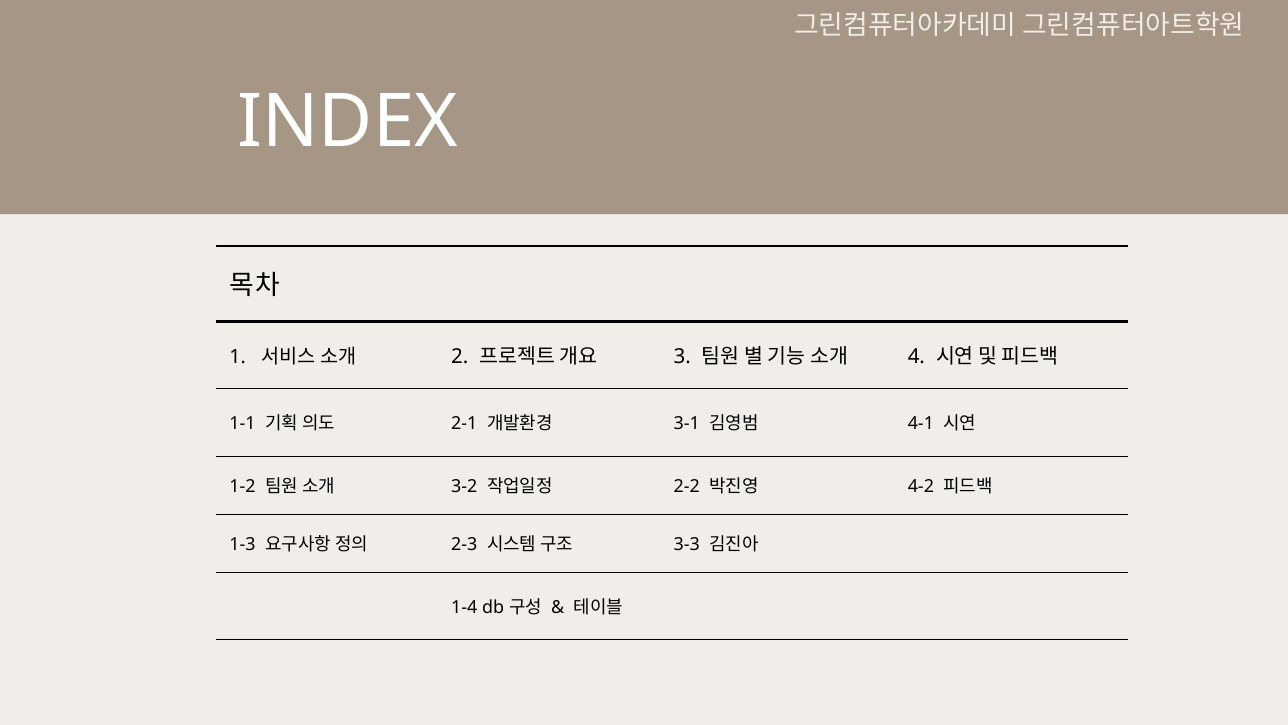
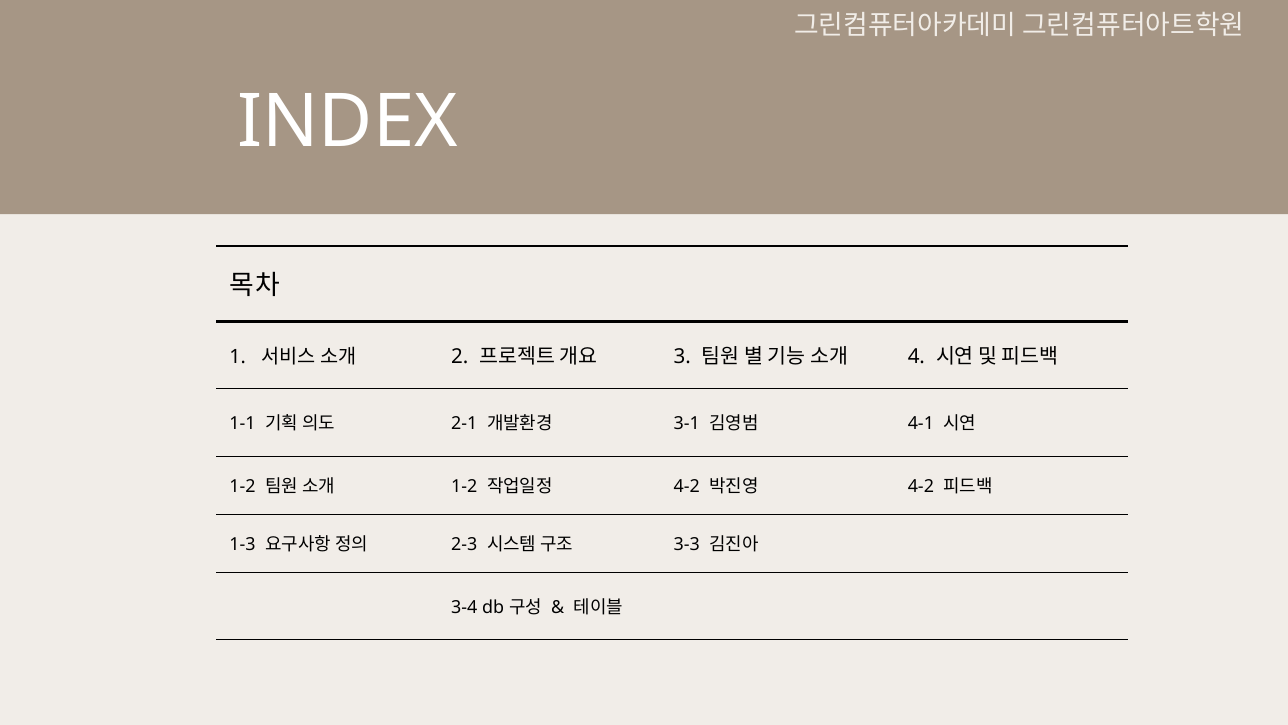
3-2 at (464, 486): 3-2 -> 1-2
2-2 at (687, 486): 2-2 -> 4-2
1-4: 1-4 -> 3-4
